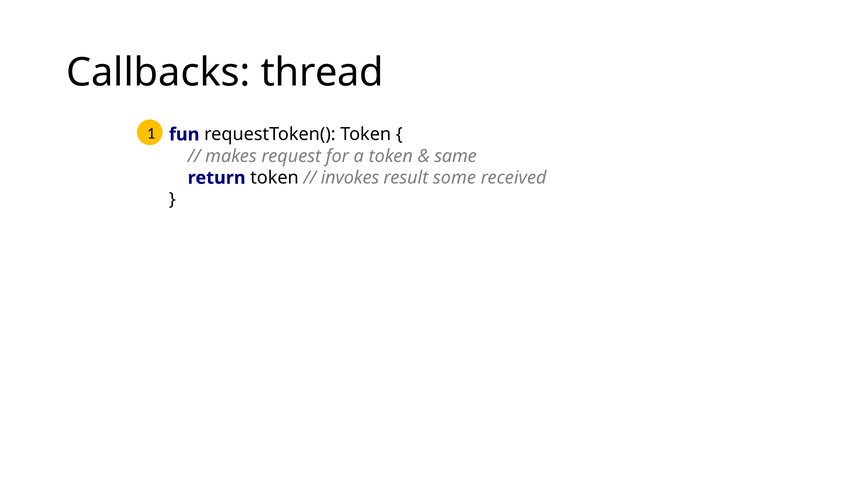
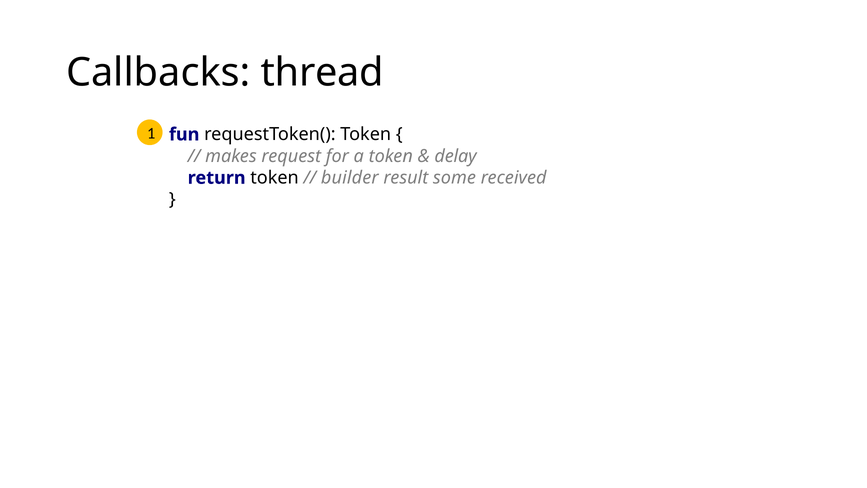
same: same -> delay
invokes: invokes -> builder
